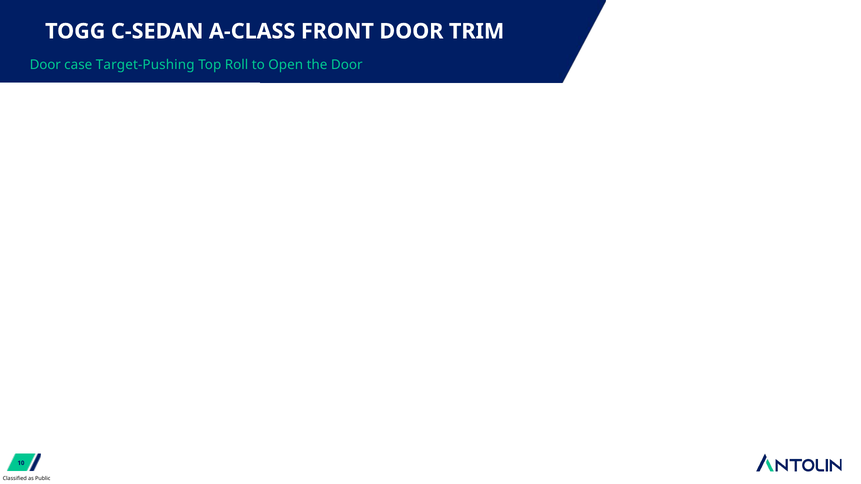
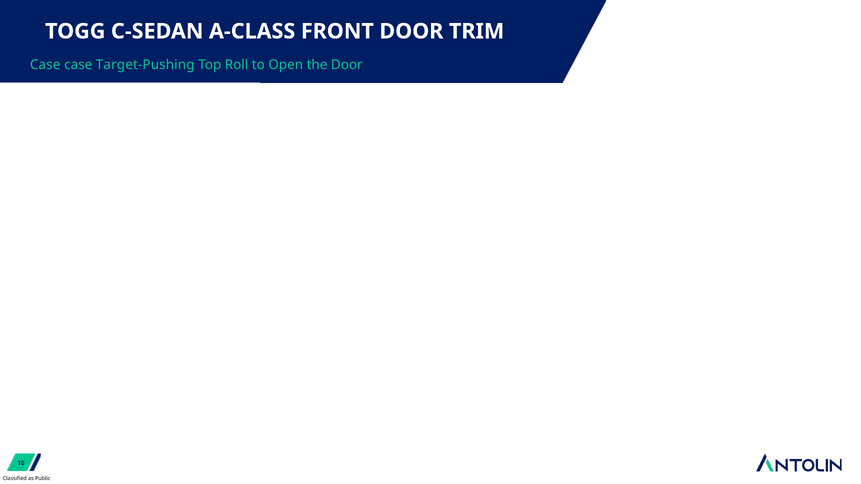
Door at (45, 65): Door -> Case
